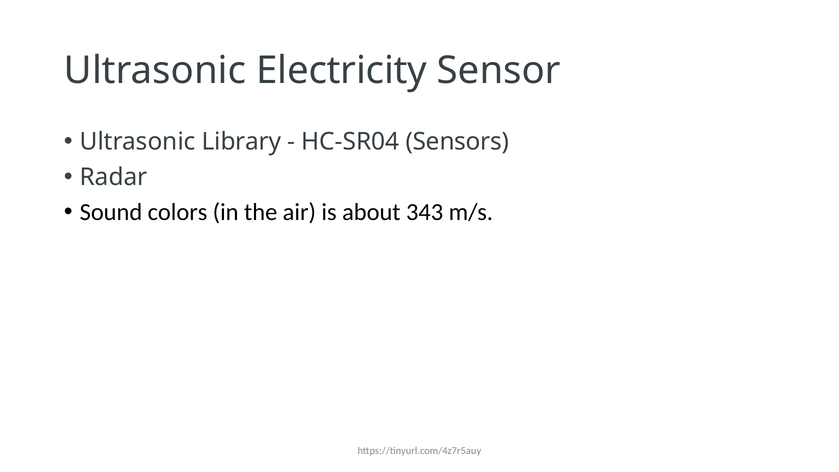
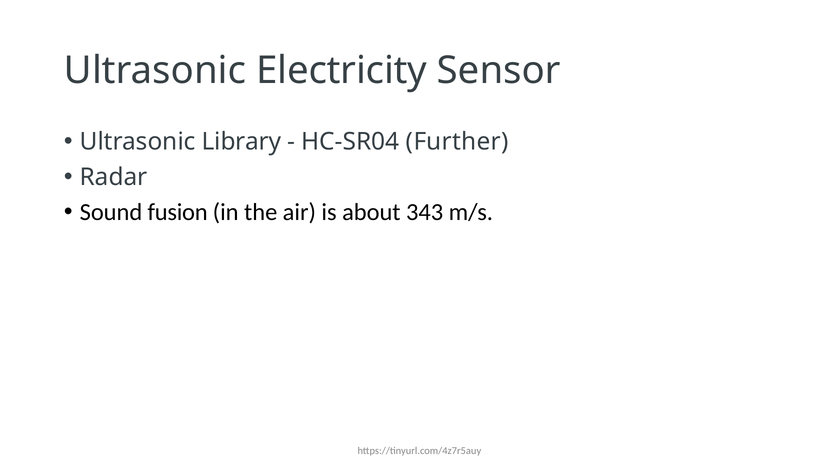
Sensors: Sensors -> Further
colors: colors -> fusion
